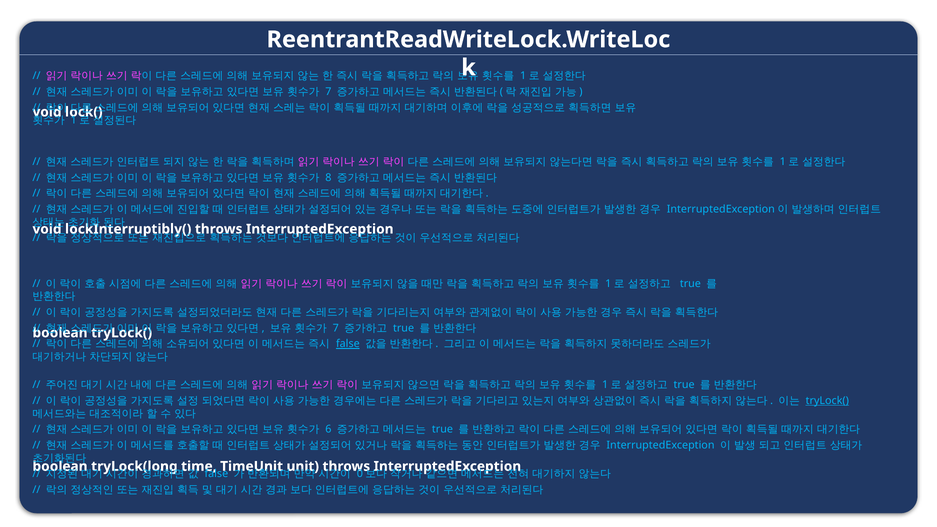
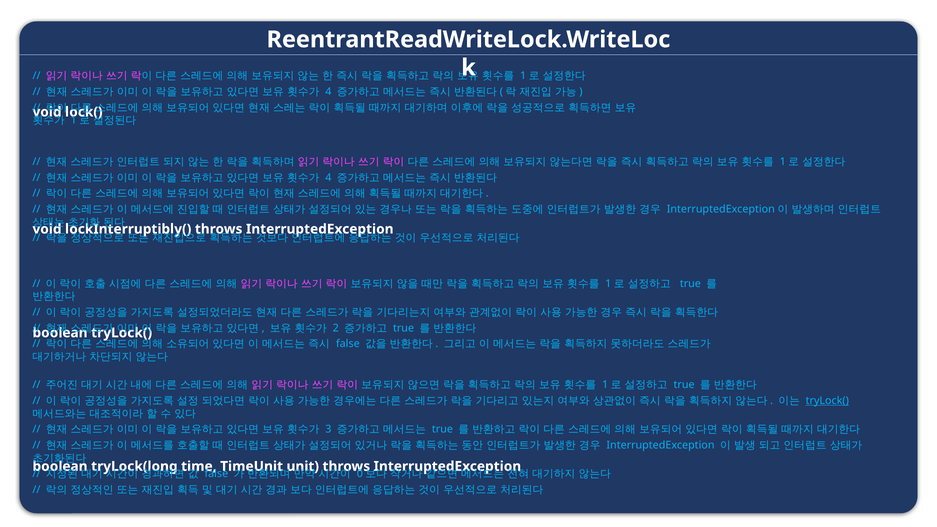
7 at (328, 92): 7 -> 4
8 at (328, 178): 8 -> 4
7 at (336, 328): 7 -> 2
false at (348, 344) underline: present -> none
6: 6 -> 3
